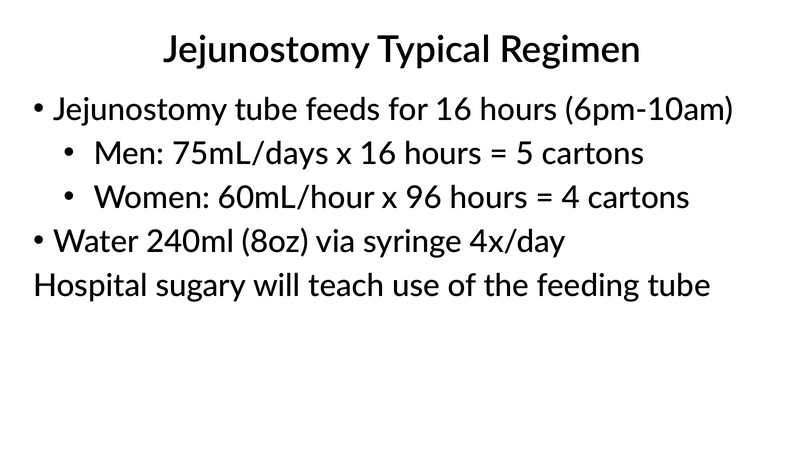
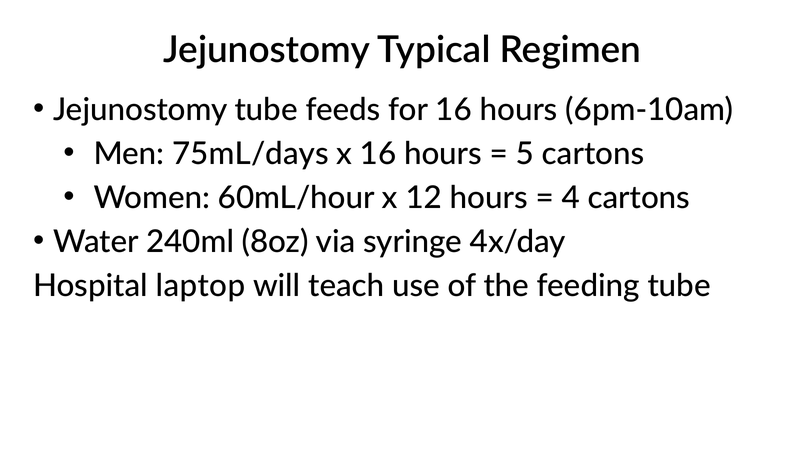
96: 96 -> 12
sugary: sugary -> laptop
